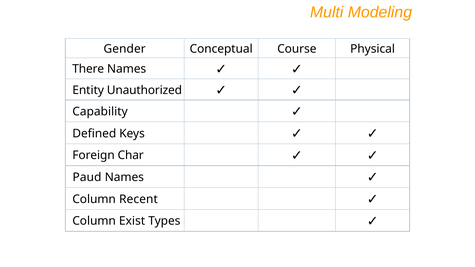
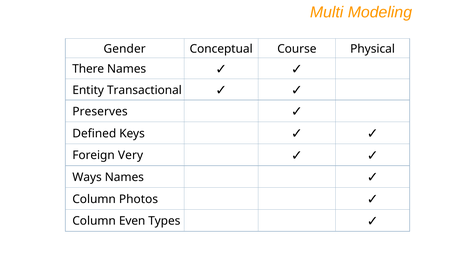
Unauthorized: Unauthorized -> Transactional
Capability: Capability -> Preserves
Char: Char -> Very
Paud: Paud -> Ways
Recent: Recent -> Photos
Exist: Exist -> Even
